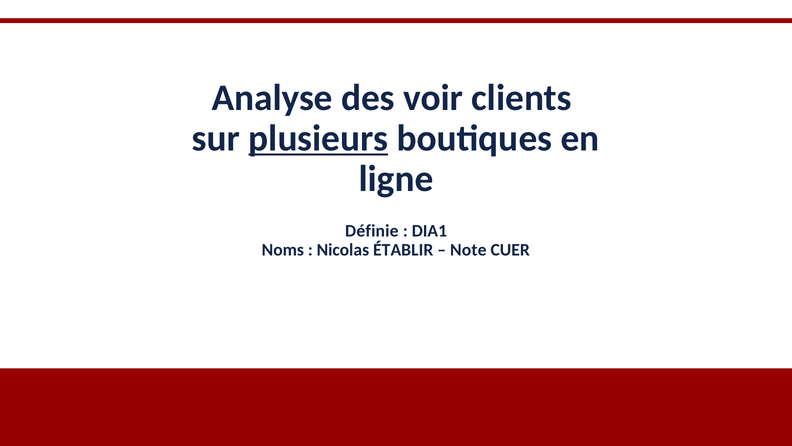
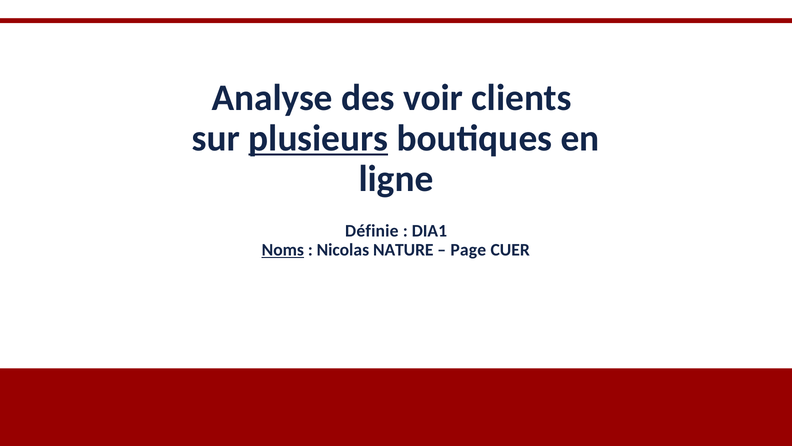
Noms underline: none -> present
ÉTABLIR: ÉTABLIR -> NATURE
Note: Note -> Page
